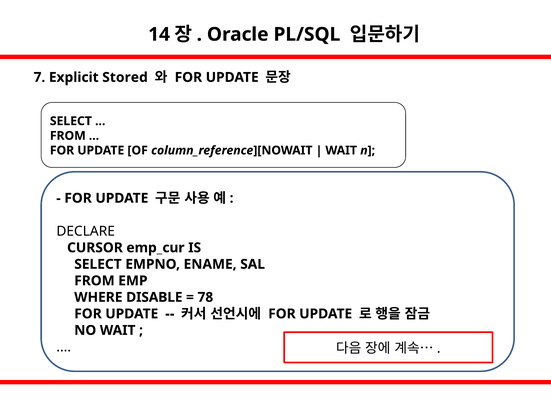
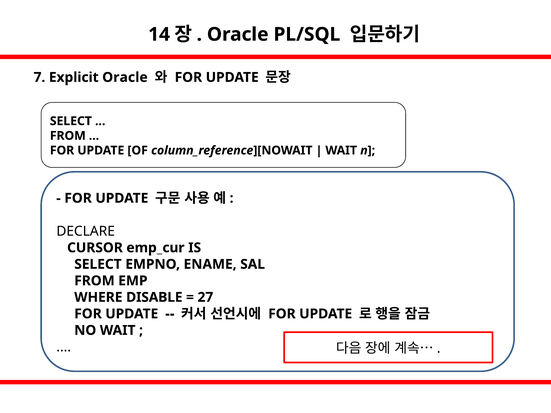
Explicit Stored: Stored -> Oracle
78: 78 -> 27
